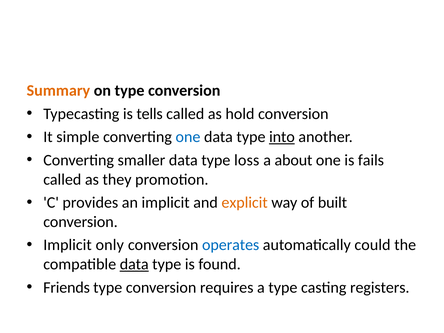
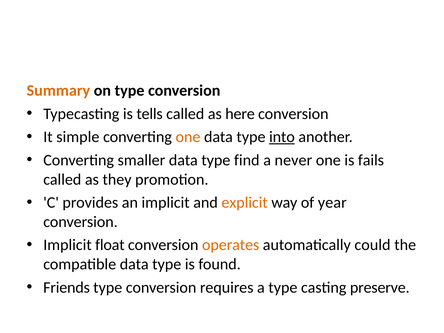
hold: hold -> here
one at (188, 137) colour: blue -> orange
loss: loss -> find
about: about -> never
built: built -> year
only: only -> float
operates colour: blue -> orange
data at (134, 264) underline: present -> none
registers: registers -> preserve
